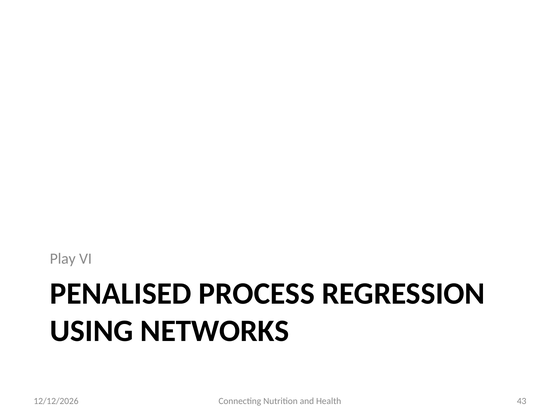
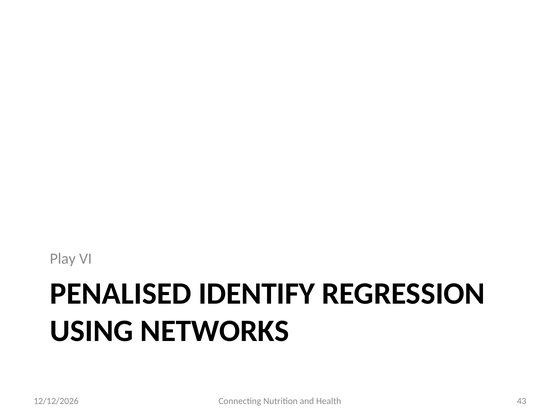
PROCESS: PROCESS -> IDENTIFY
